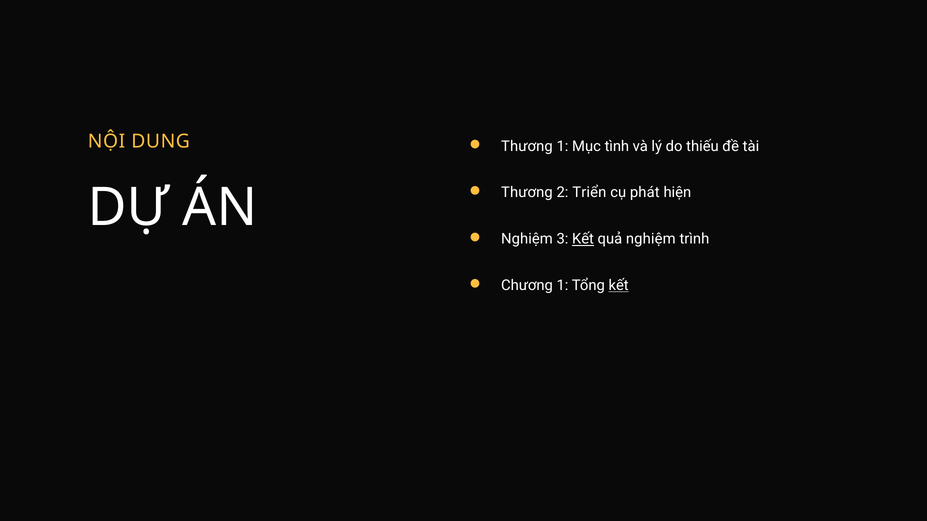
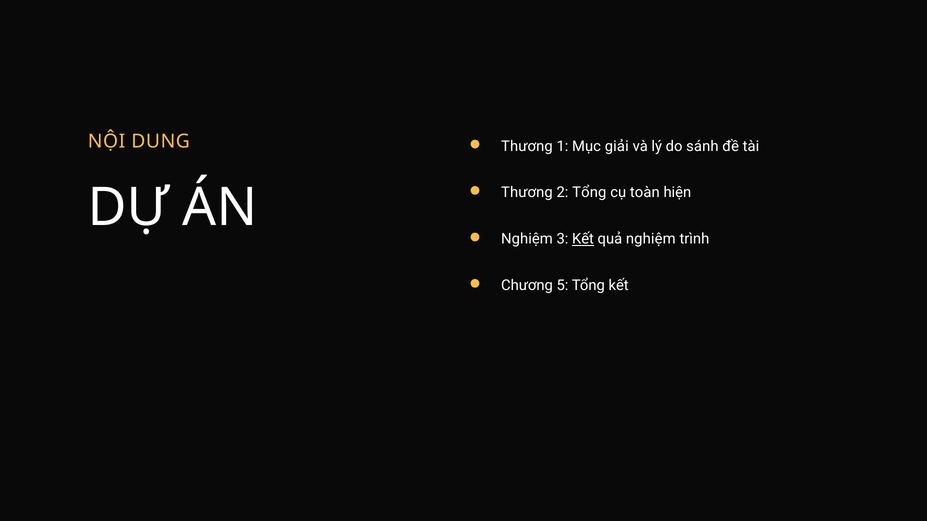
tình: tình -> giải
thiếu: thiếu -> sánh
2 Triển: Triển -> Tổng
phát: phát -> toàn
Chương 1: 1 -> 5
kết at (619, 286) underline: present -> none
